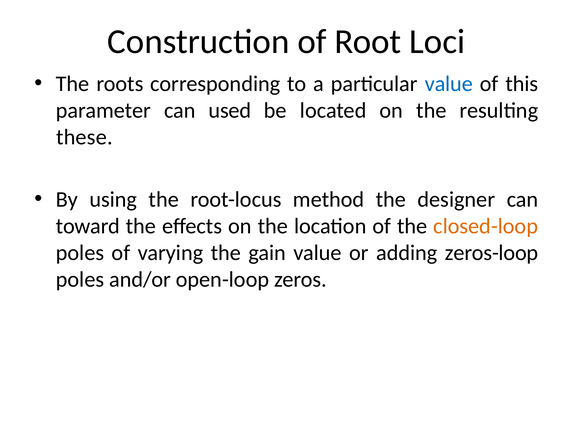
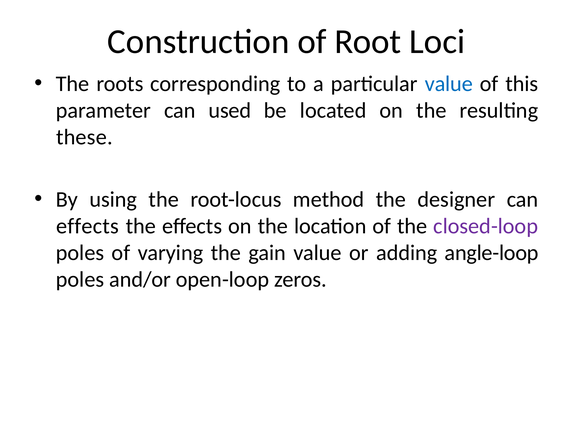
toward at (88, 226): toward -> effects
closed-loop colour: orange -> purple
zeros-loop: zeros-loop -> angle-loop
